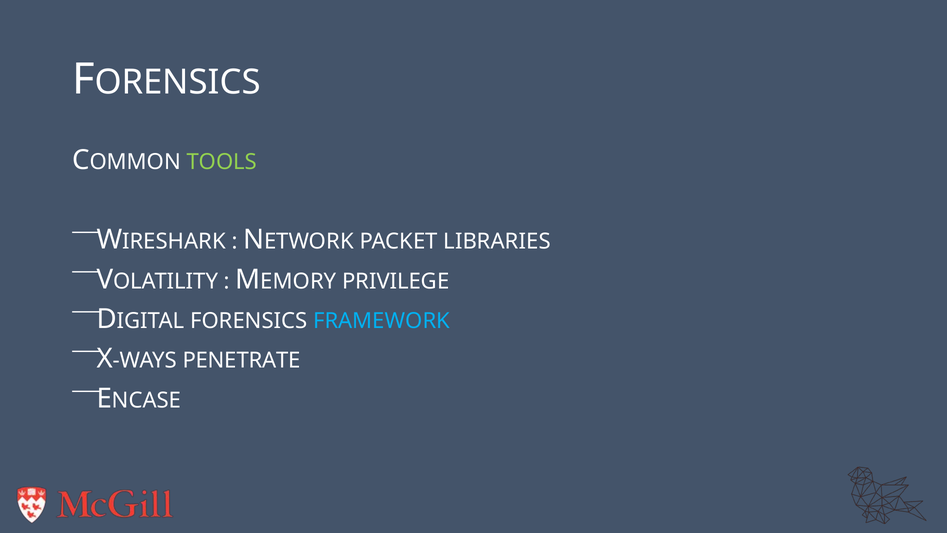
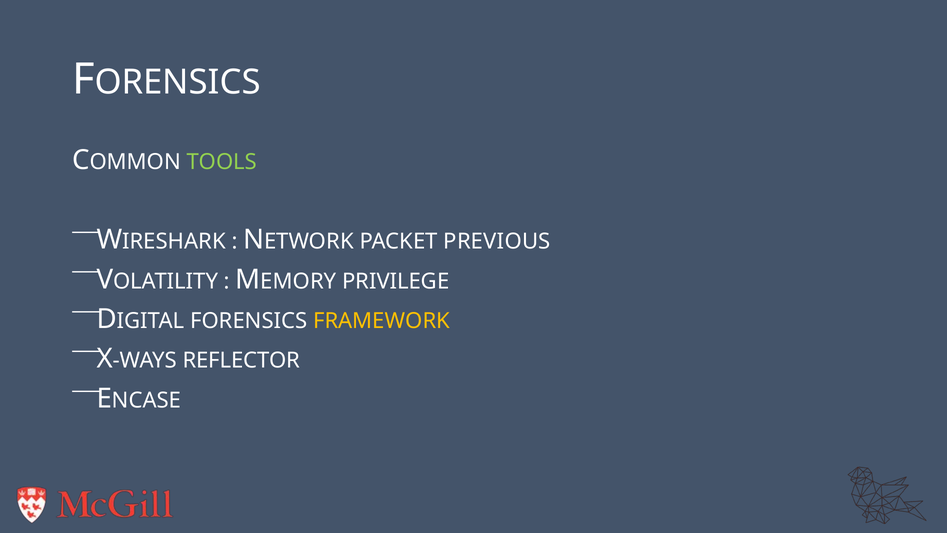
LIBRARIES: LIBRARIES -> PREVIOUS
FRAMEWORK colour: light blue -> yellow
PENETRATE: PENETRATE -> REFLECTOR
